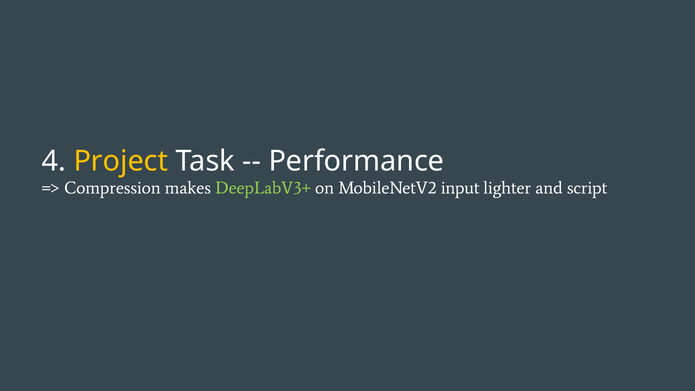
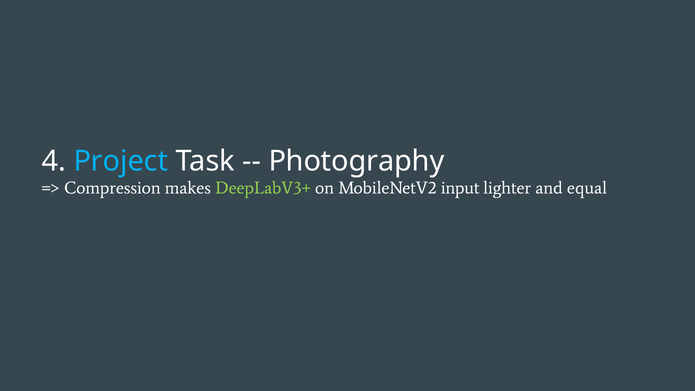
Project colour: yellow -> light blue
Performance: Performance -> Photography
script: script -> equal
